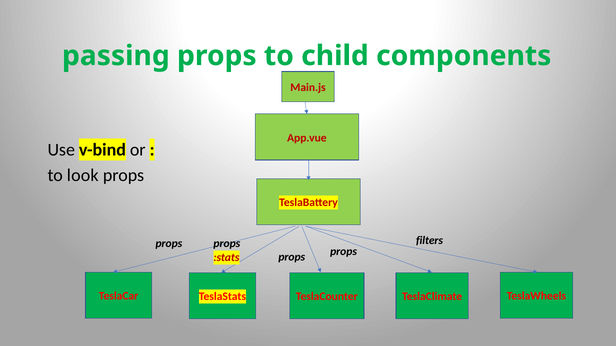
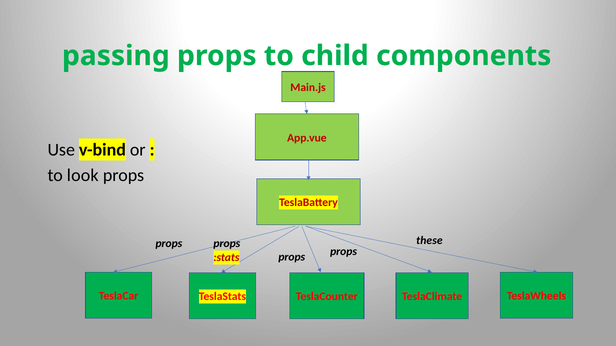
filters: filters -> these
